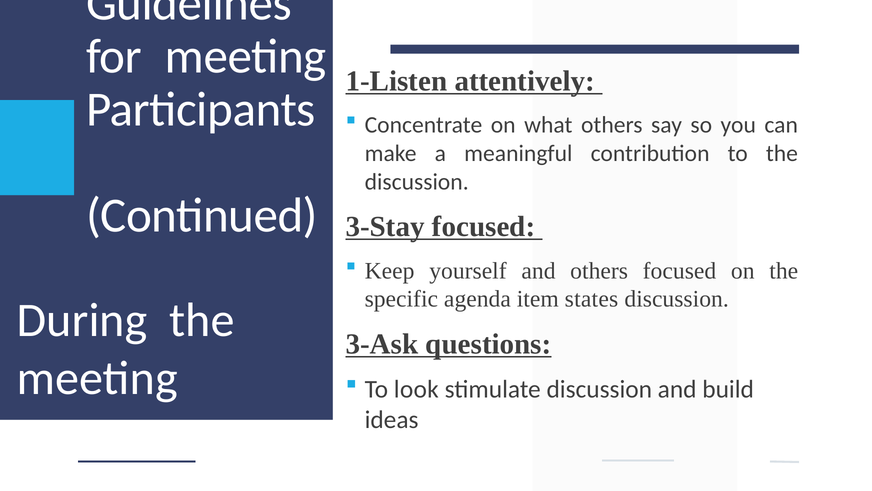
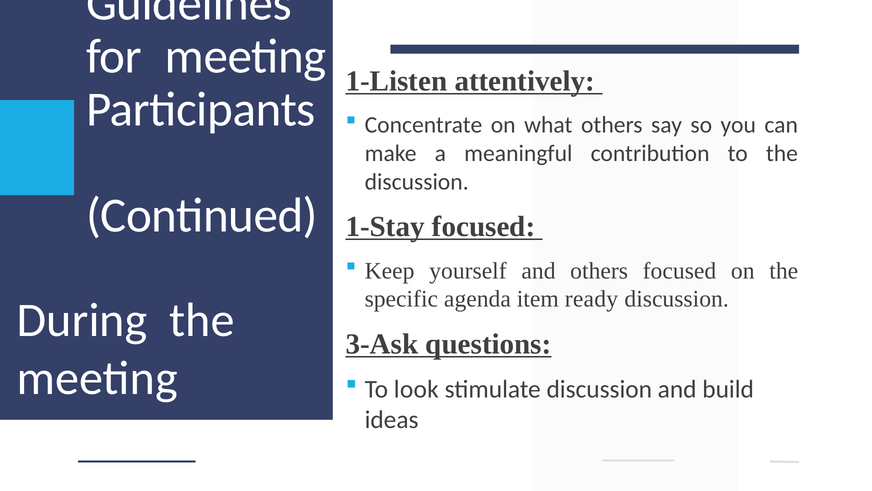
3-Stay: 3-Stay -> 1-Stay
states: states -> ready
